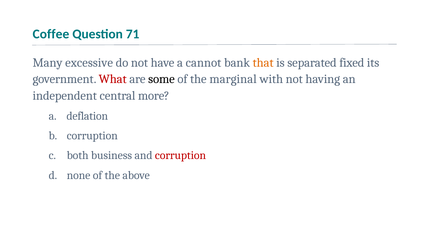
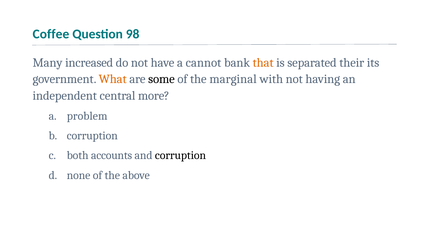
71: 71 -> 98
excessive: excessive -> increased
fixed: fixed -> their
What colour: red -> orange
deflation: deflation -> problem
business: business -> accounts
corruption at (181, 155) colour: red -> black
